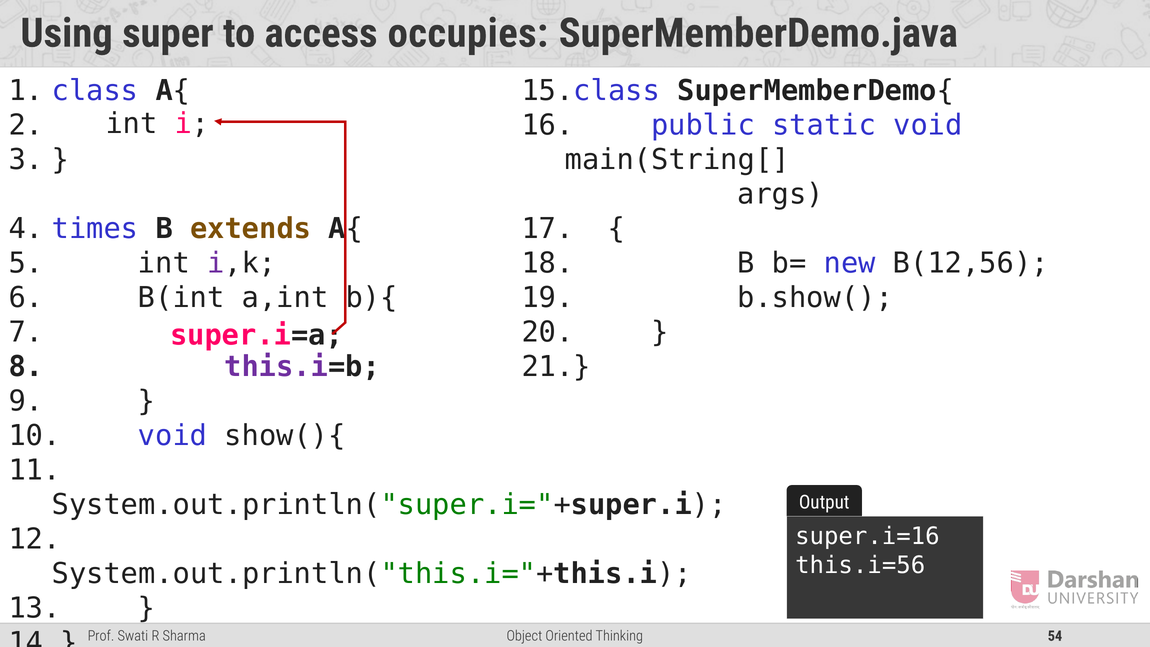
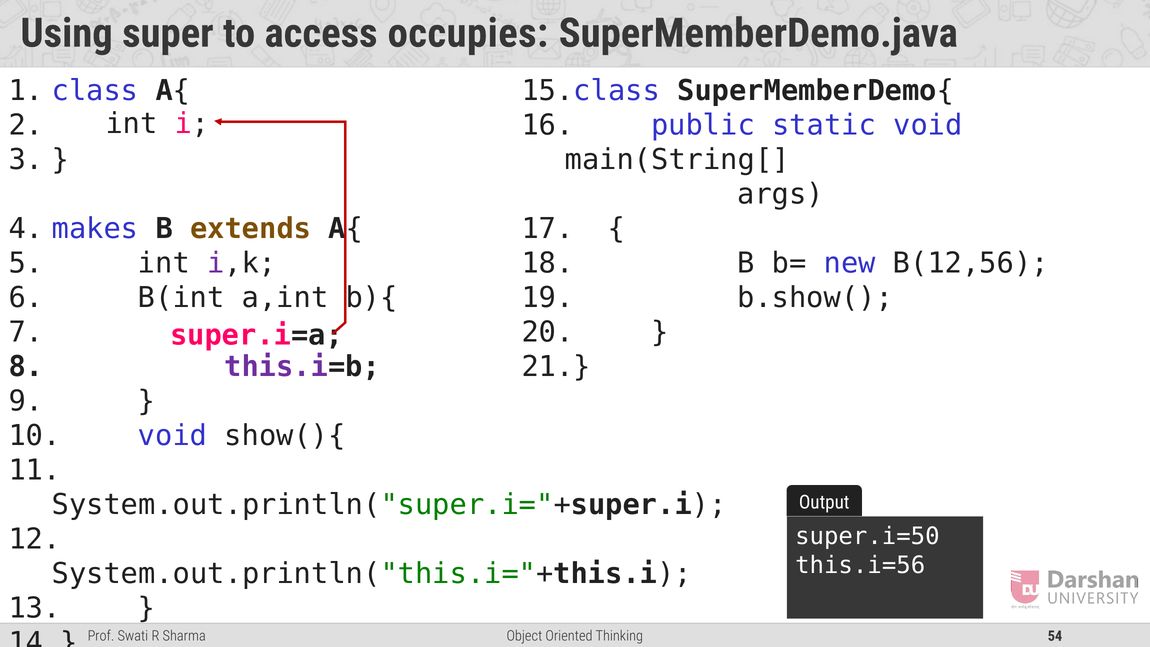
times: times -> makes
super.i=16: super.i=16 -> super.i=50
